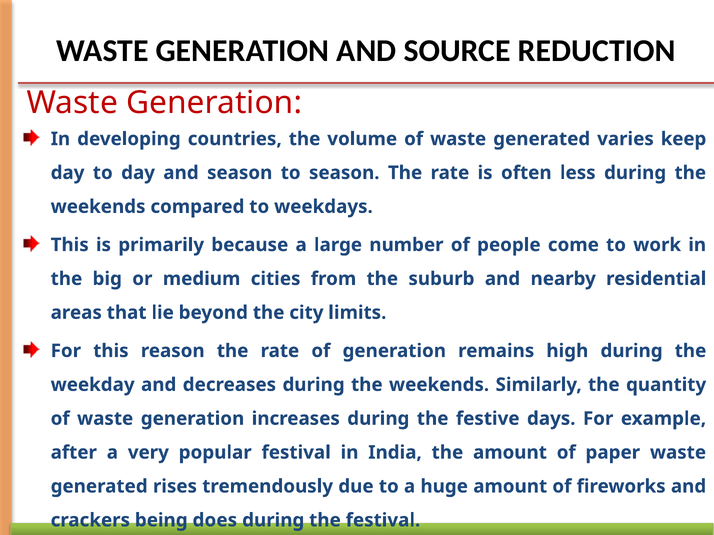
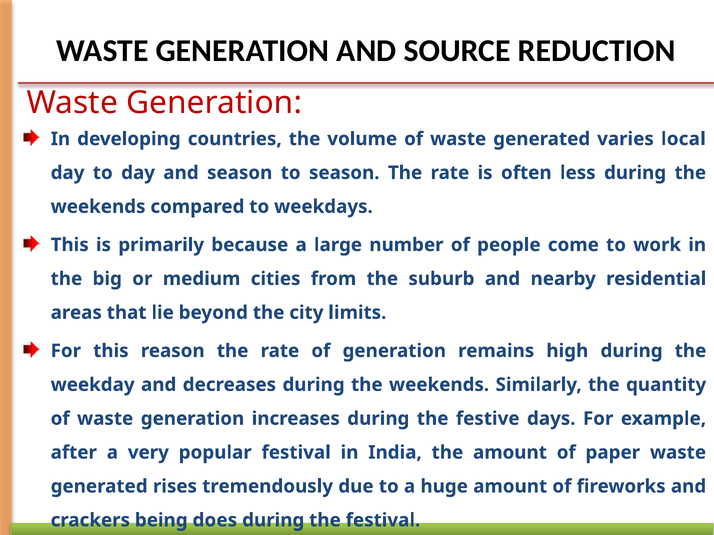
keep: keep -> local
